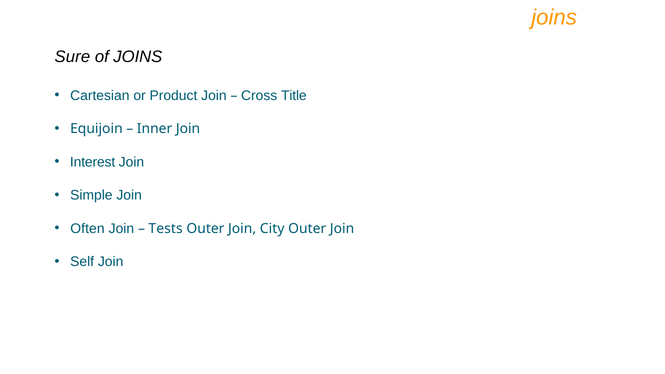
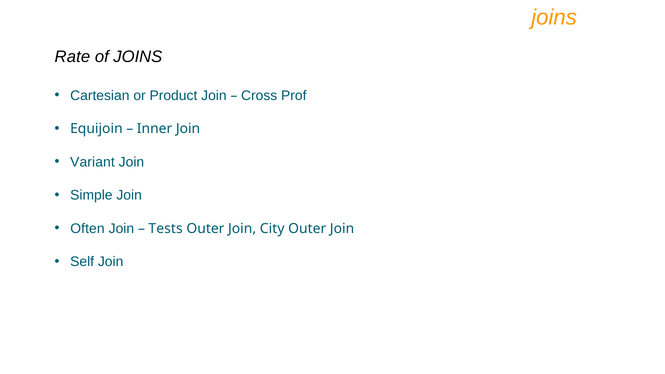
Sure: Sure -> Rate
Title: Title -> Prof
Interest: Interest -> Variant
